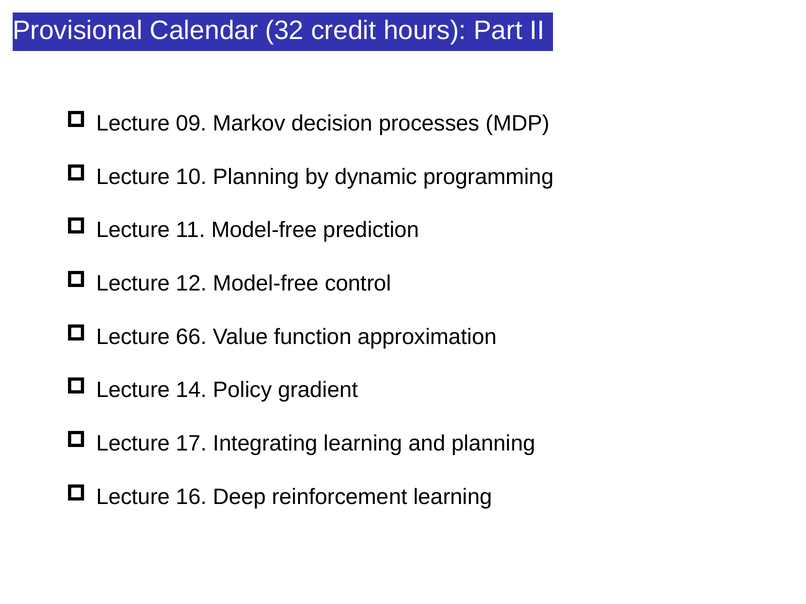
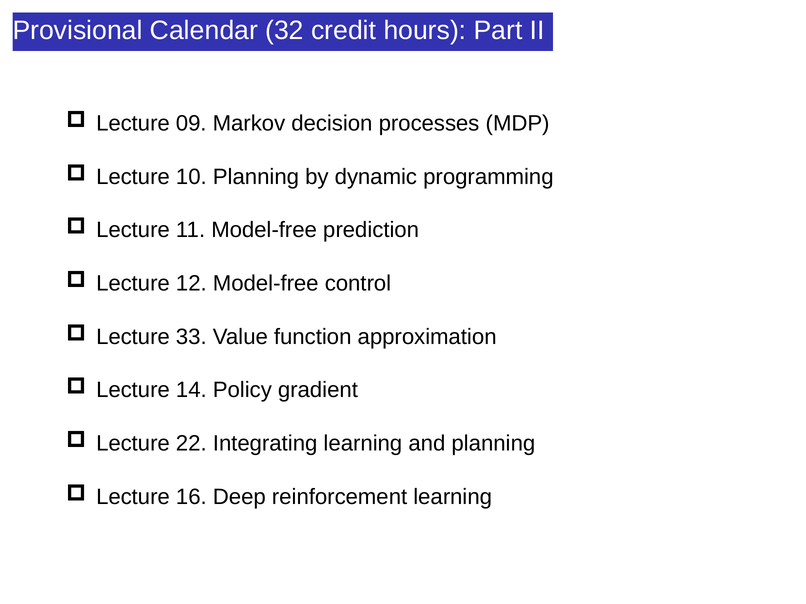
66: 66 -> 33
17: 17 -> 22
